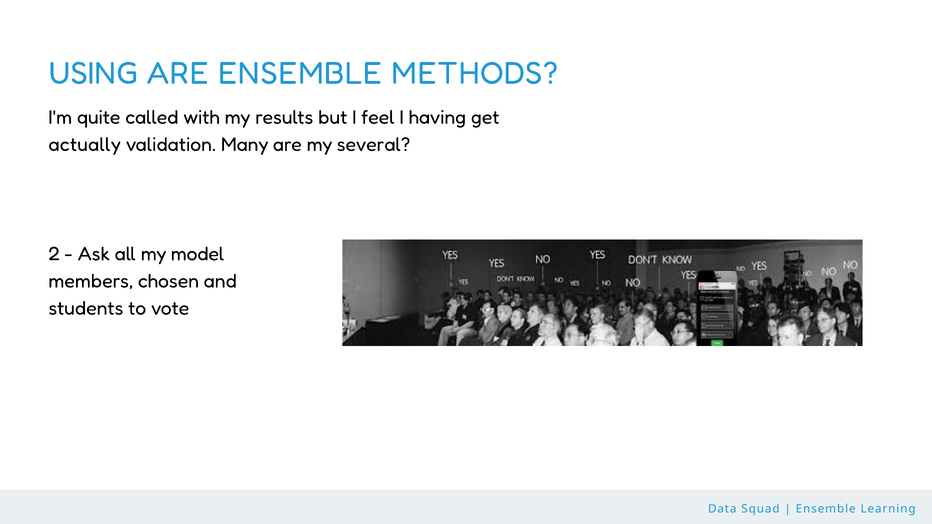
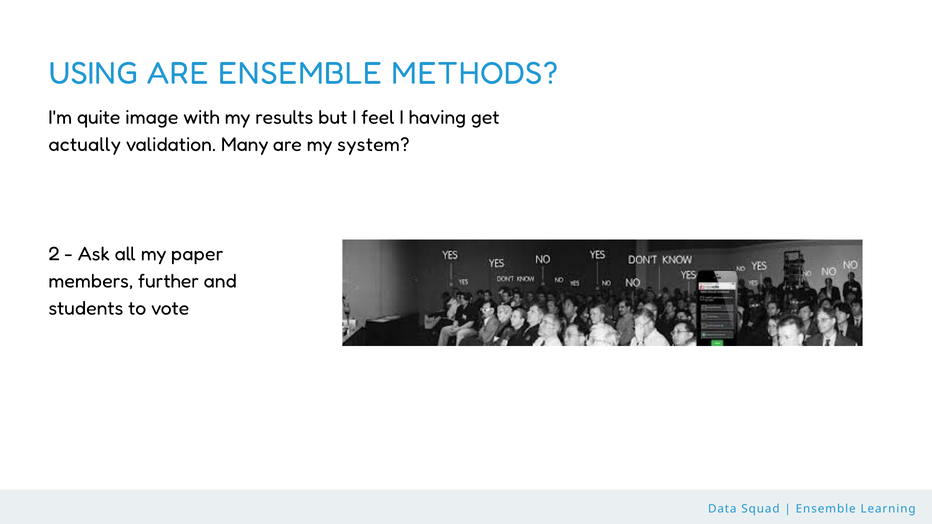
called: called -> image
several: several -> system
model: model -> paper
chosen: chosen -> further
